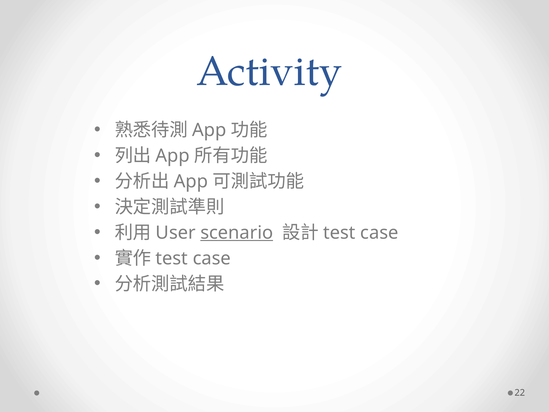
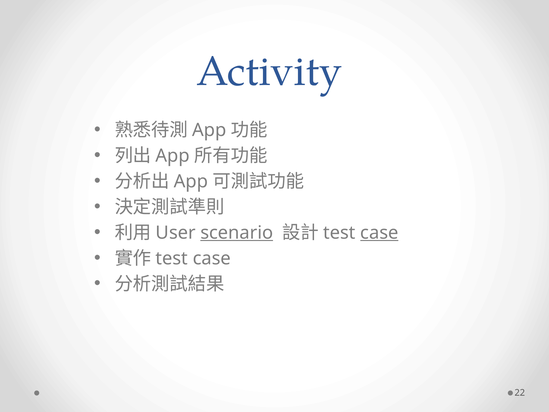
case at (379, 233) underline: none -> present
